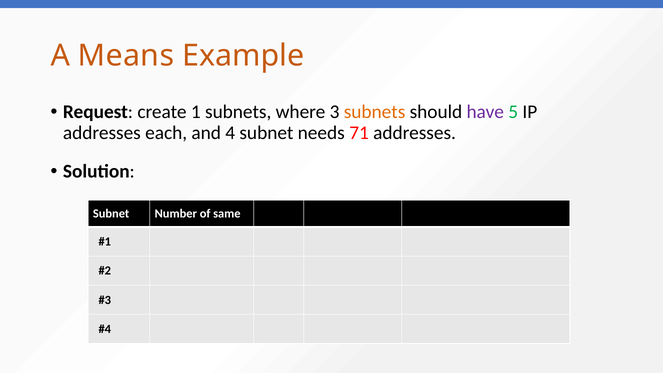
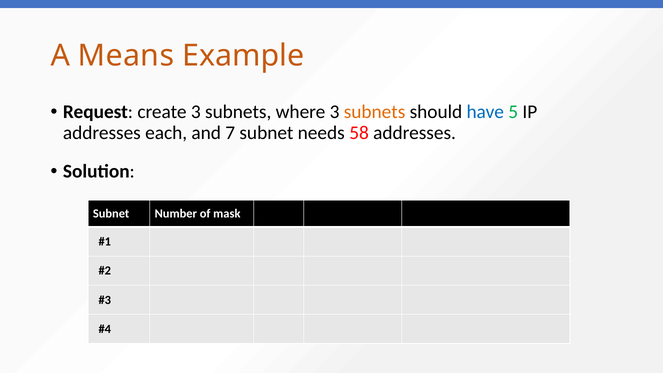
create 1: 1 -> 3
have colour: purple -> blue
4: 4 -> 7
71: 71 -> 58
same: same -> mask
